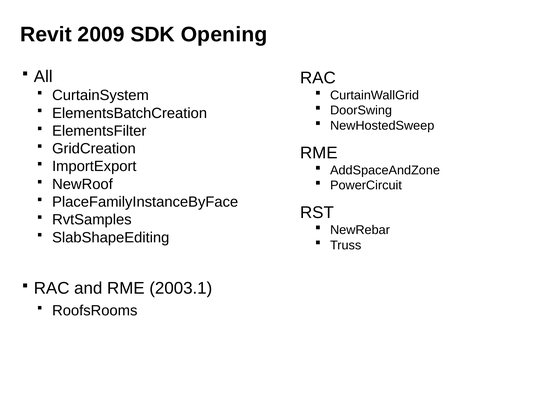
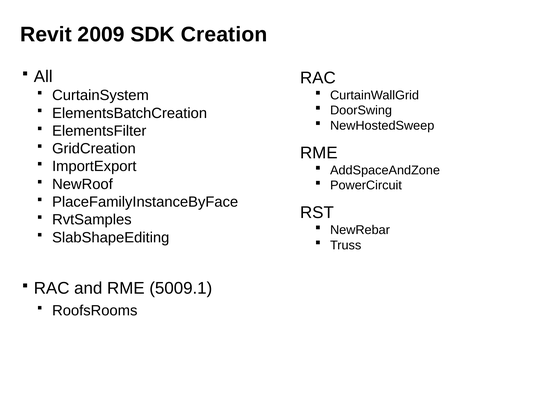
Opening: Opening -> Creation
2003.1: 2003.1 -> 5009.1
